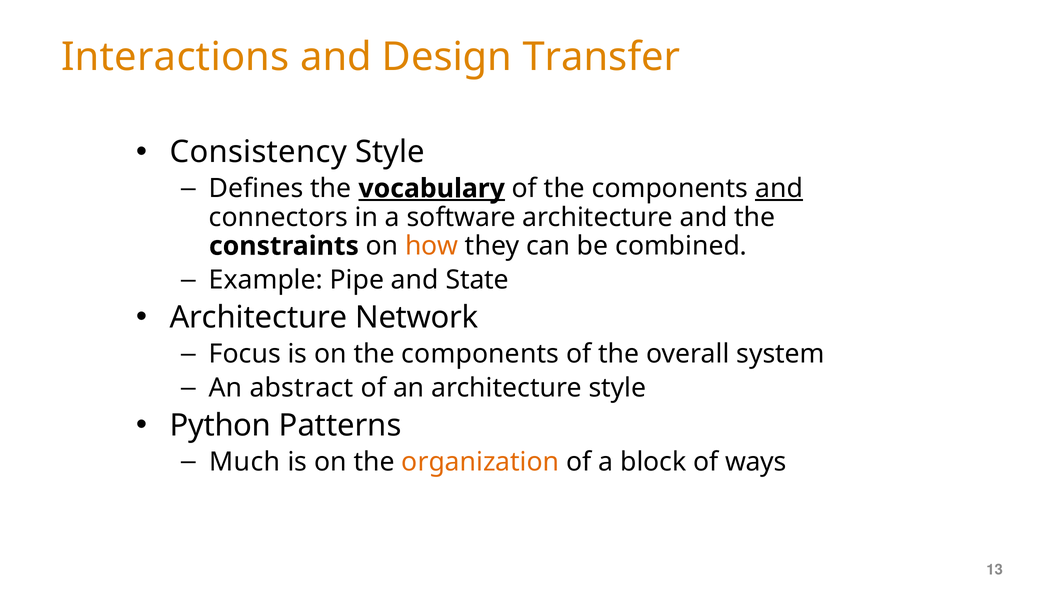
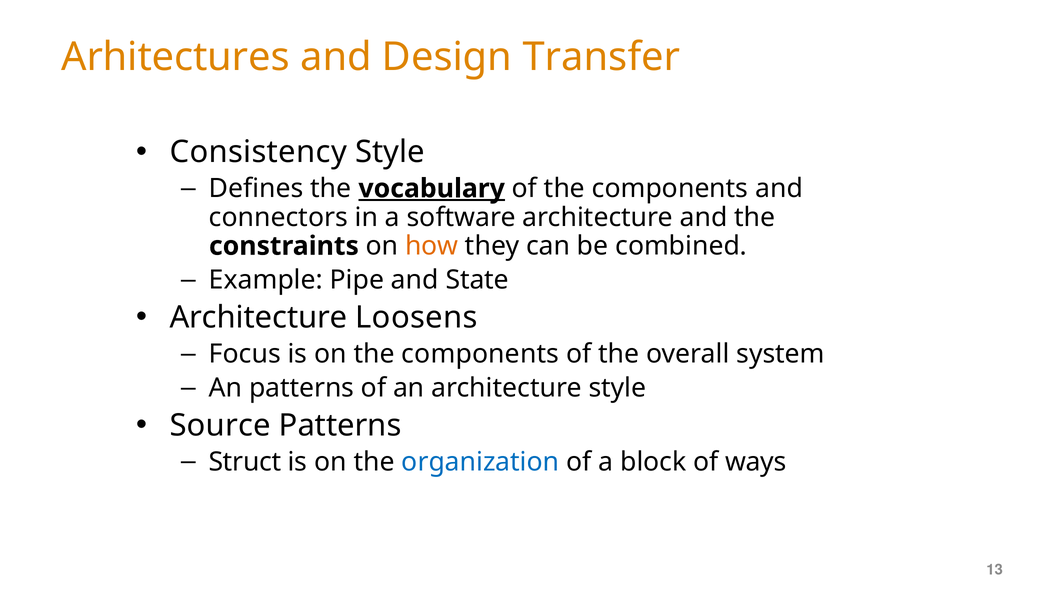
Interactions: Interactions -> Arhitectures
and at (779, 188) underline: present -> none
Network: Network -> Loosens
An abstract: abstract -> patterns
Python: Python -> Source
Much: Much -> Struct
organization colour: orange -> blue
